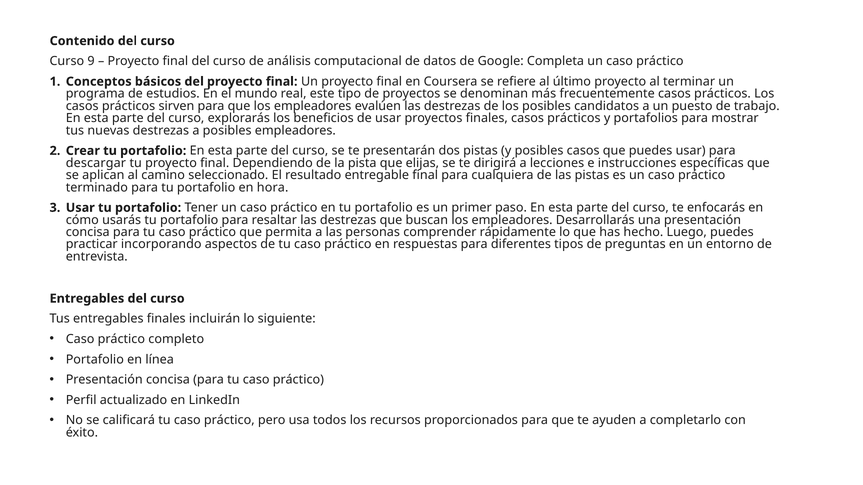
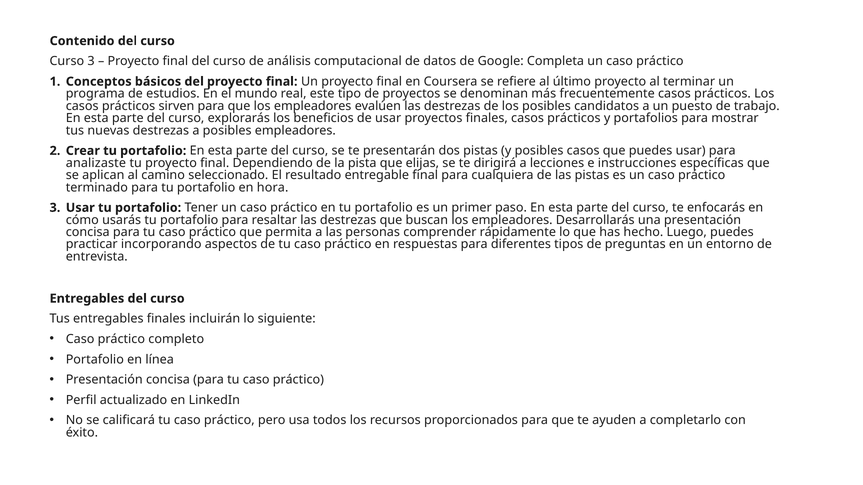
Curso 9: 9 -> 3
descargar: descargar -> analizaste
